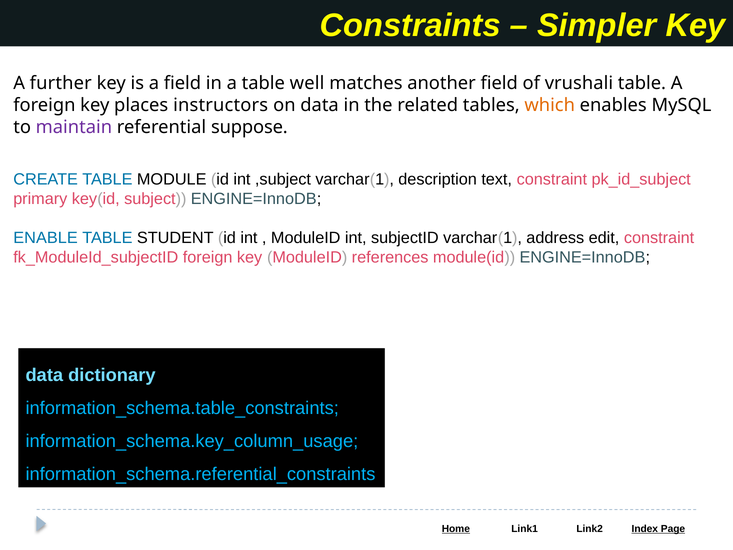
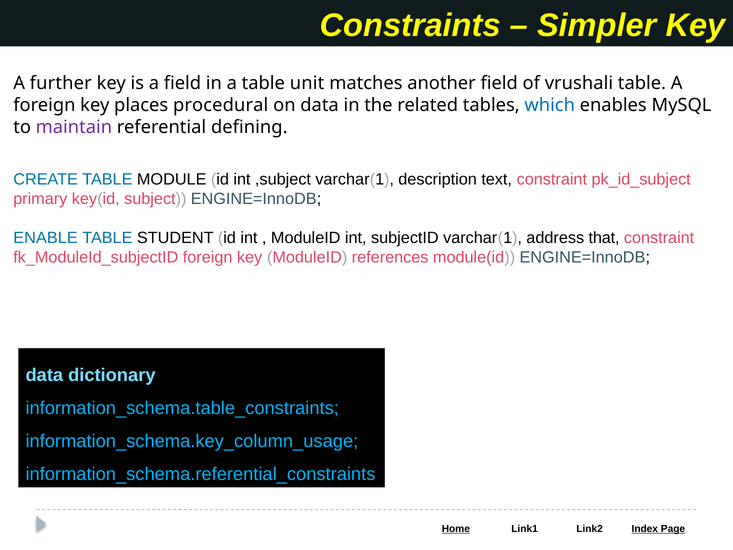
well: well -> unit
instructors: instructors -> procedural
which colour: orange -> blue
suppose: suppose -> defining
edit: edit -> that
